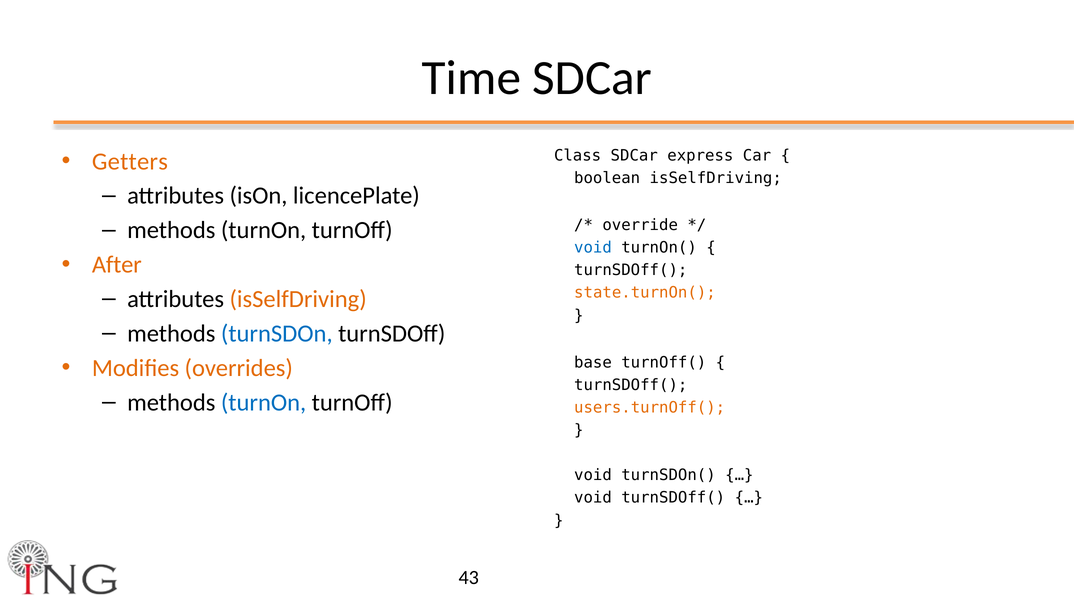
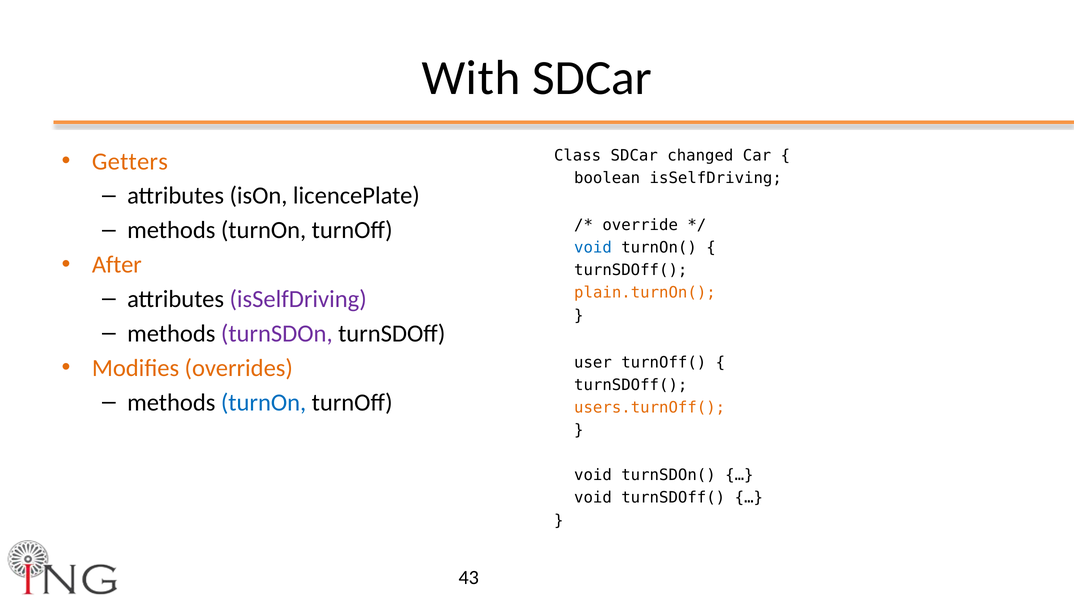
Time: Time -> With
express: express -> changed
state.turnOn(: state.turnOn( -> plain.turnOn(
isSelfDriving at (298, 299) colour: orange -> purple
turnSDOn colour: blue -> purple
base: base -> user
